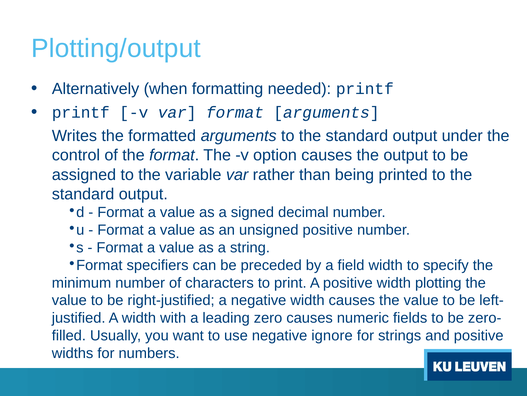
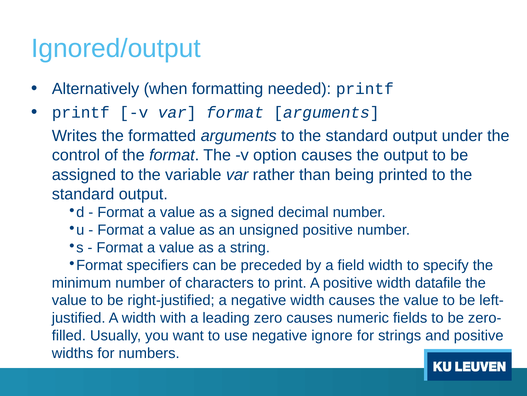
Plotting/output: Plotting/output -> Ignored/output
plotting: plotting -> datafile
